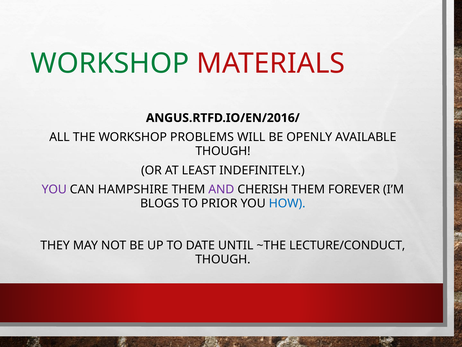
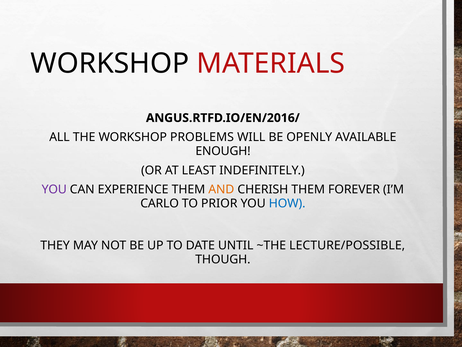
WORKSHOP at (110, 64) colour: green -> black
THOUGH at (223, 151): THOUGH -> ENOUGH
HAMPSHIRE: HAMPSHIRE -> EXPERIENCE
AND colour: purple -> orange
BLOGS: BLOGS -> CARLO
LECTURE/CONDUCT: LECTURE/CONDUCT -> LECTURE/POSSIBLE
